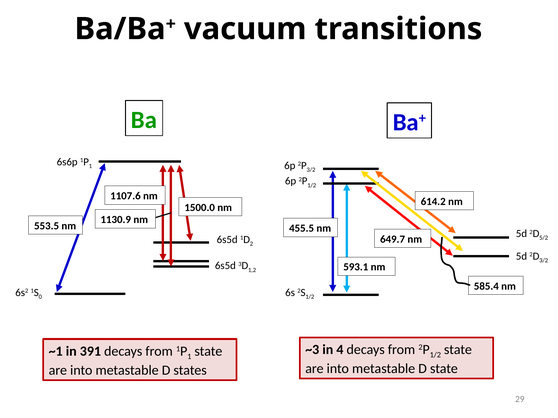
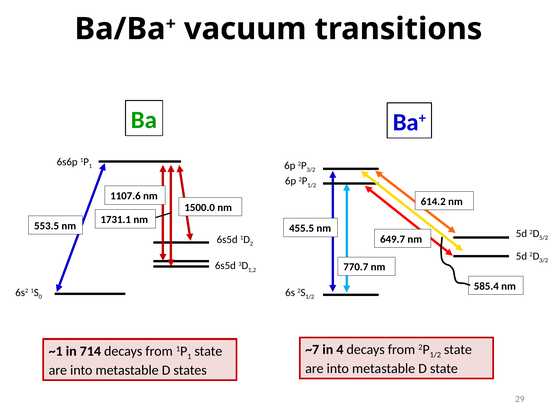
1130.9: 1130.9 -> 1731.1
593.1: 593.1 -> 770.7
~3: ~3 -> ~7
391: 391 -> 714
